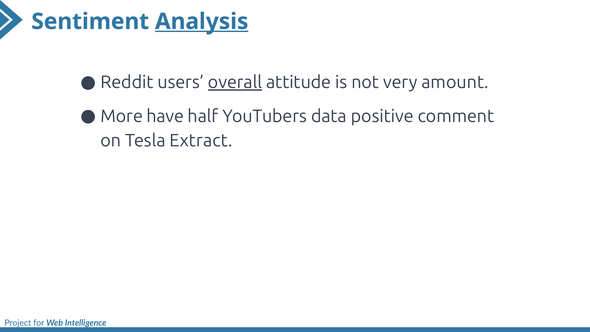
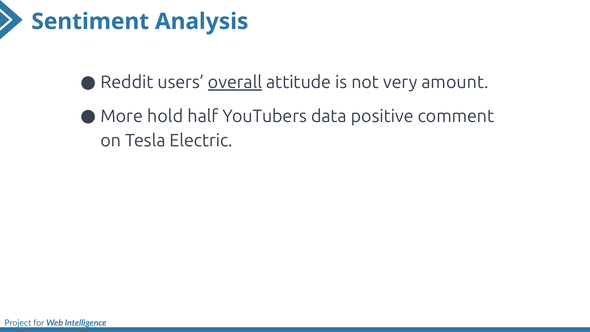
Analysis underline: present -> none
have: have -> hold
Extract: Extract -> Electric
